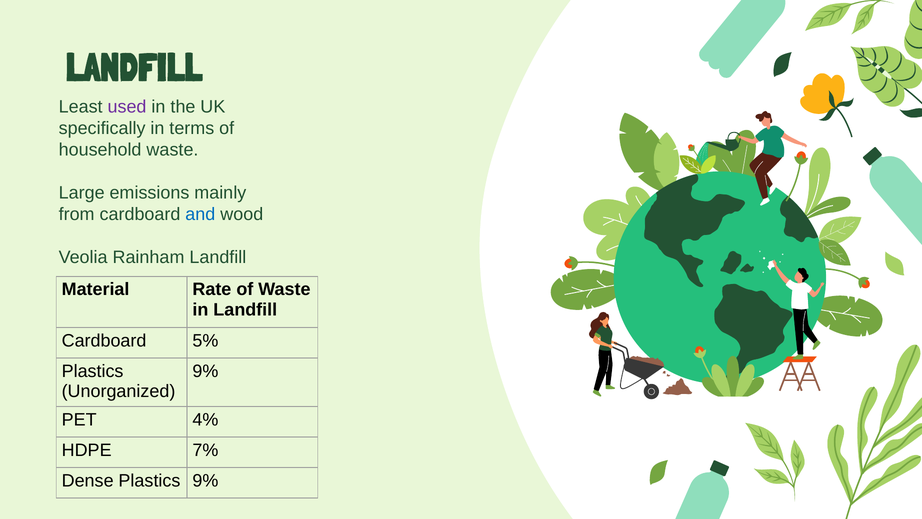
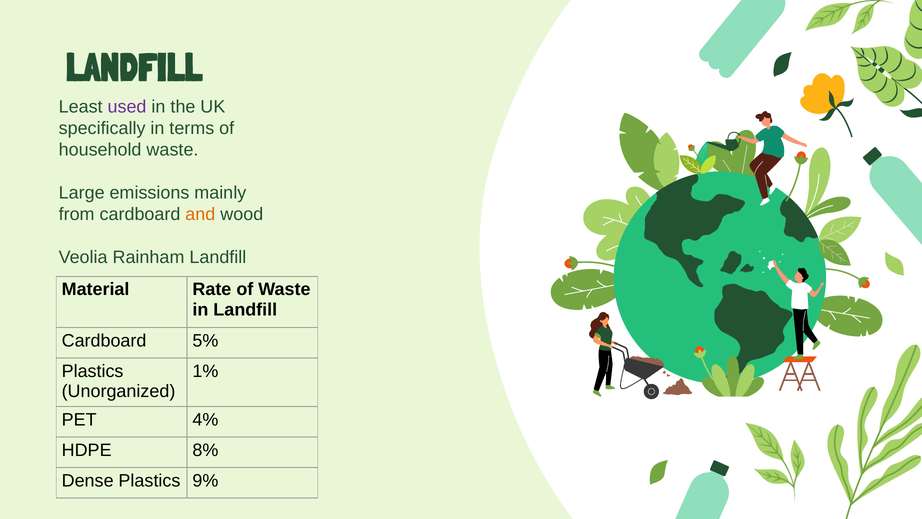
and colour: blue -> orange
9% at (205, 371): 9% -> 1%
7%: 7% -> 8%
